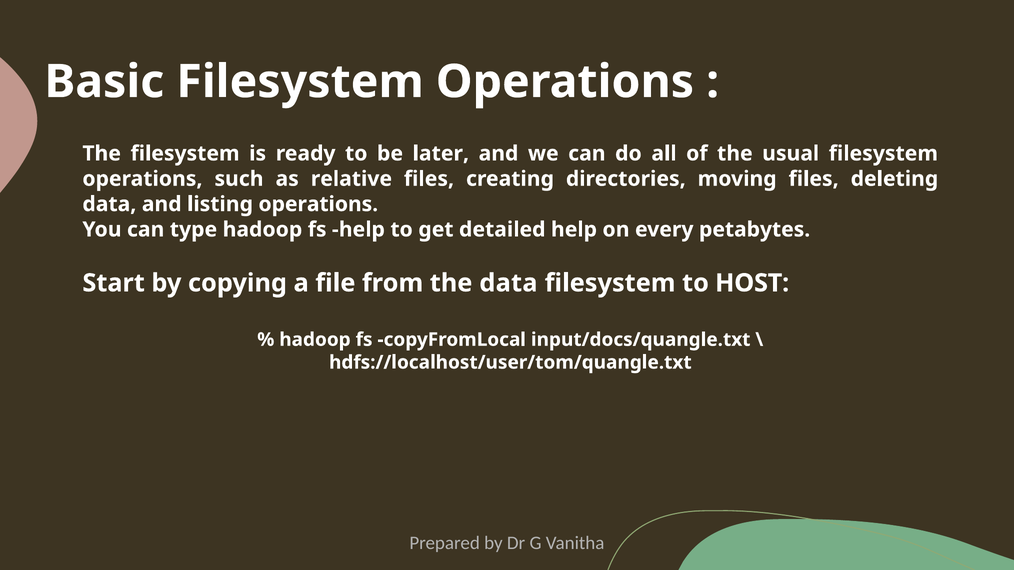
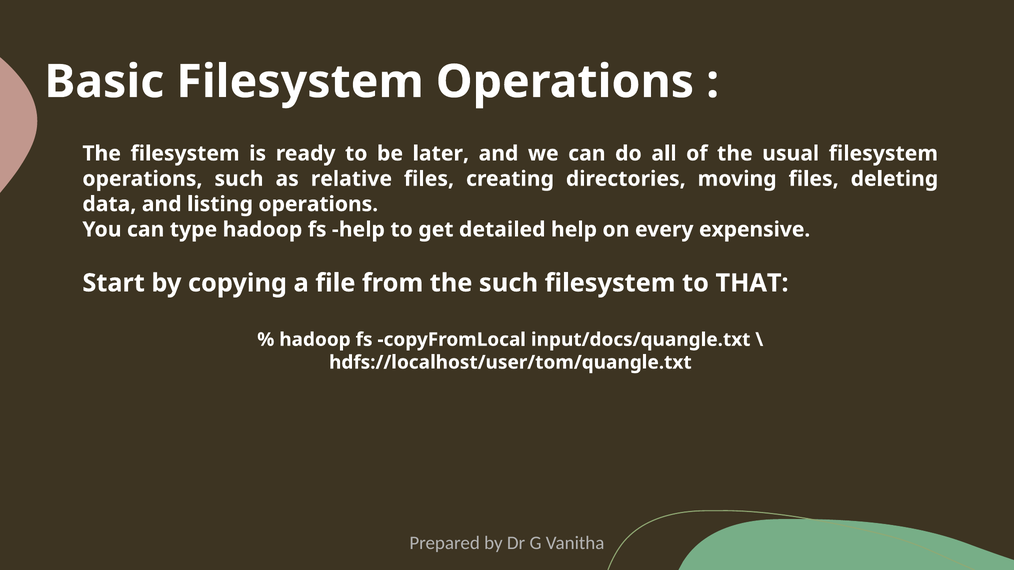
petabytes: petabytes -> expensive
the data: data -> such
HOST: HOST -> THAT
